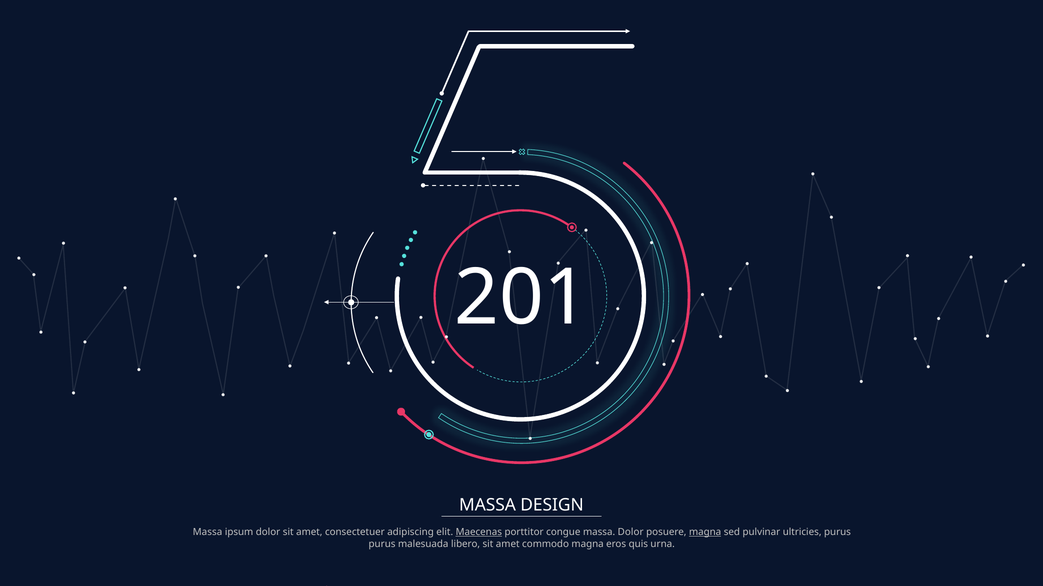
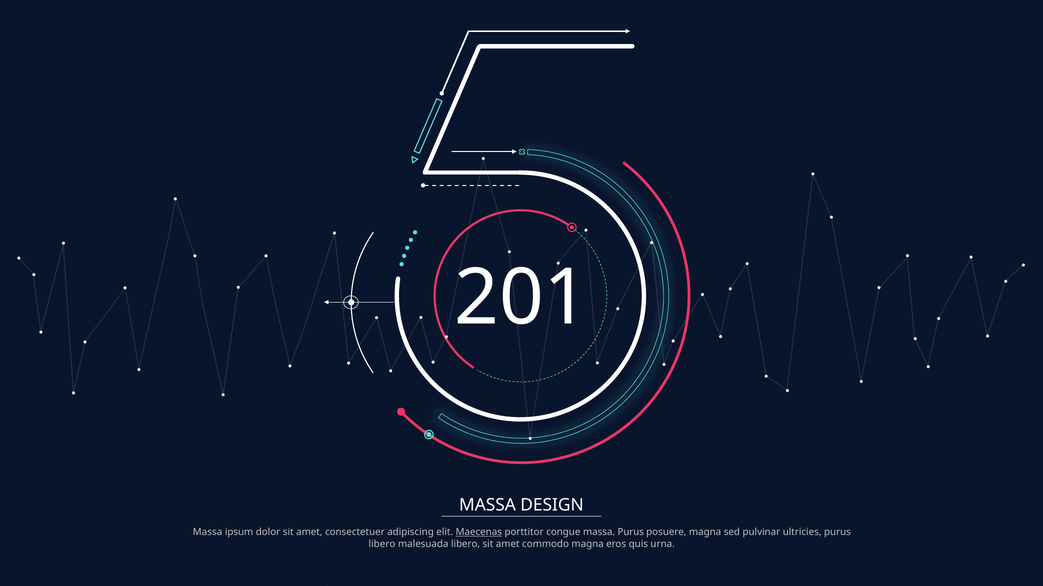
massa Dolor: Dolor -> Purus
magna at (705, 533) underline: present -> none
purus at (382, 545): purus -> libero
